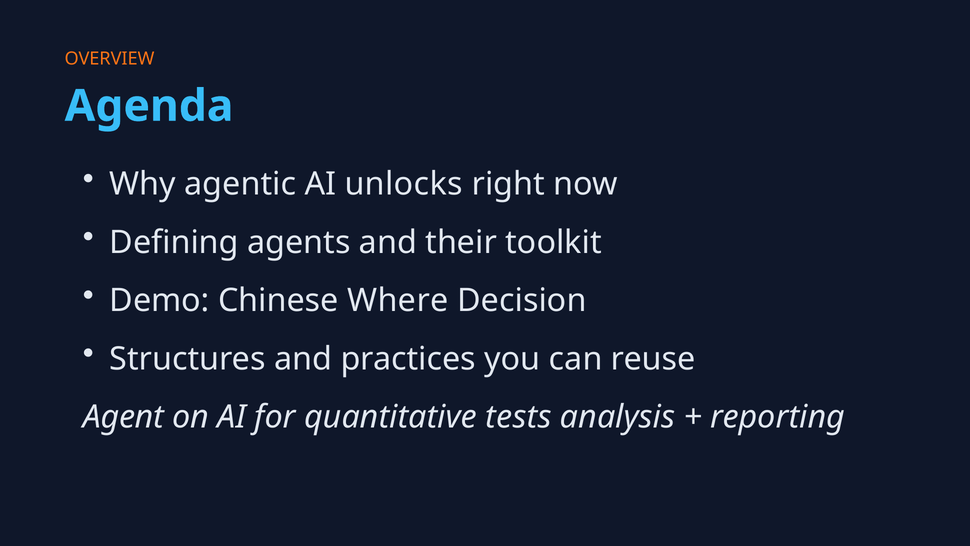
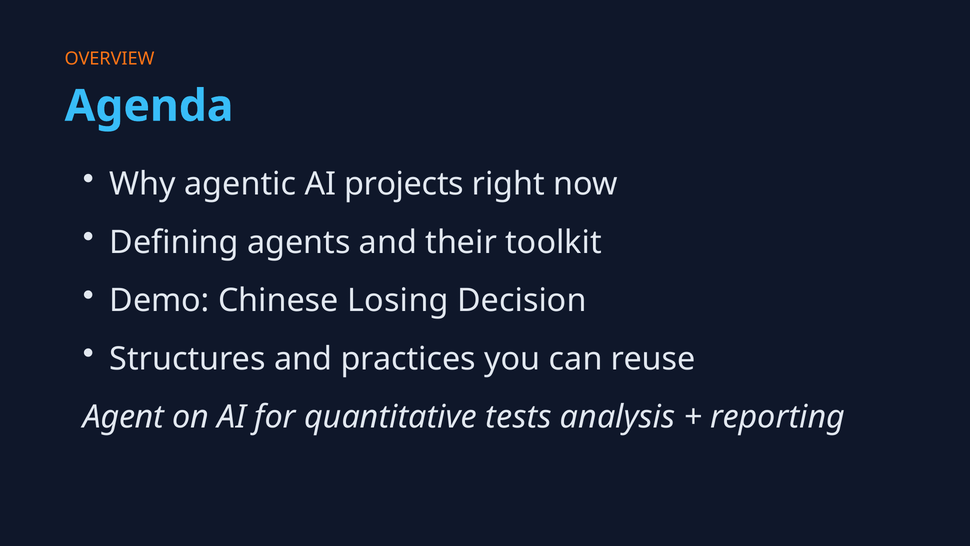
unlocks: unlocks -> projects
Where: Where -> Losing
